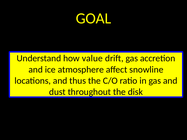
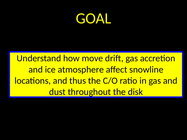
value: value -> move
